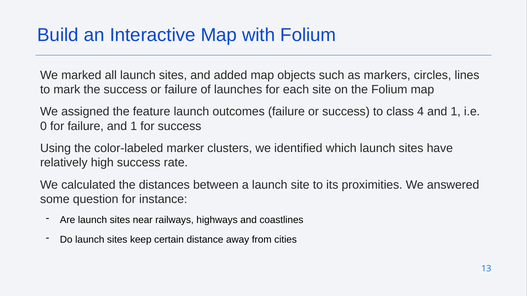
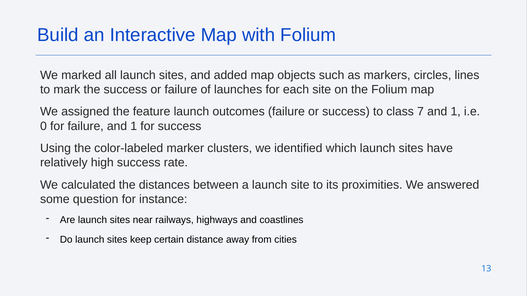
4: 4 -> 7
